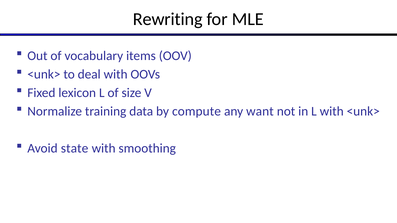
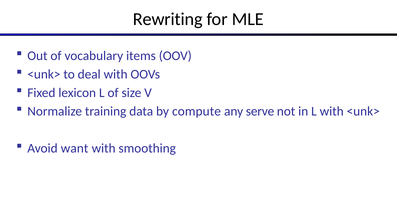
want: want -> serve
state: state -> want
